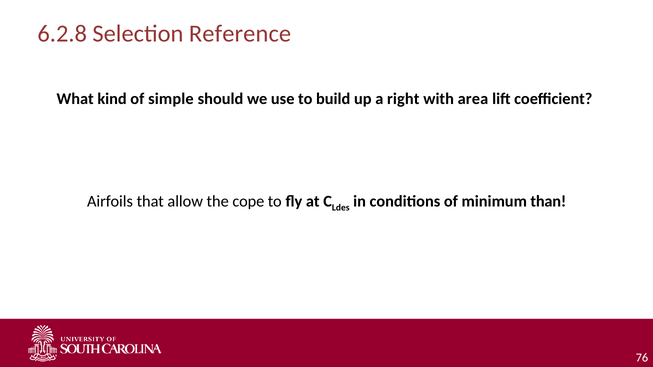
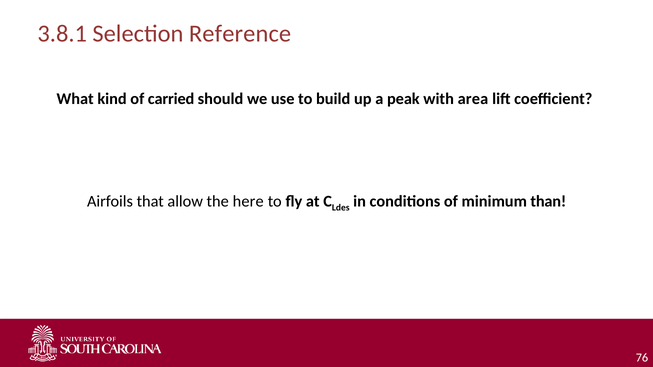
6.2.8: 6.2.8 -> 3.8.1
simple: simple -> carried
right: right -> peak
cope: cope -> here
